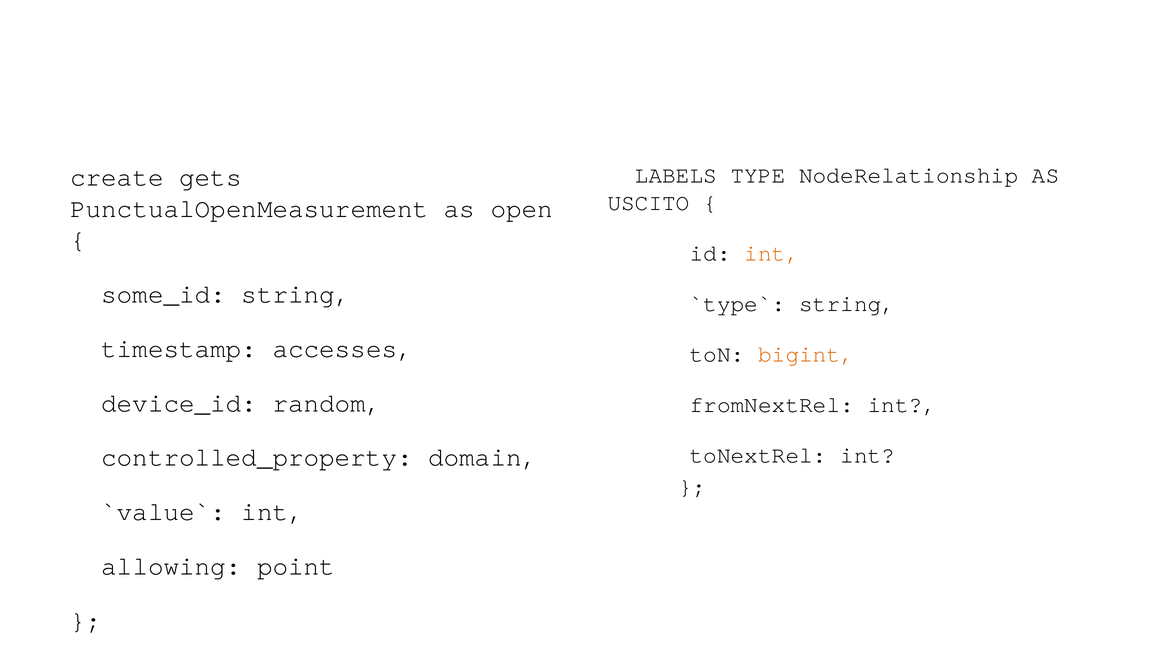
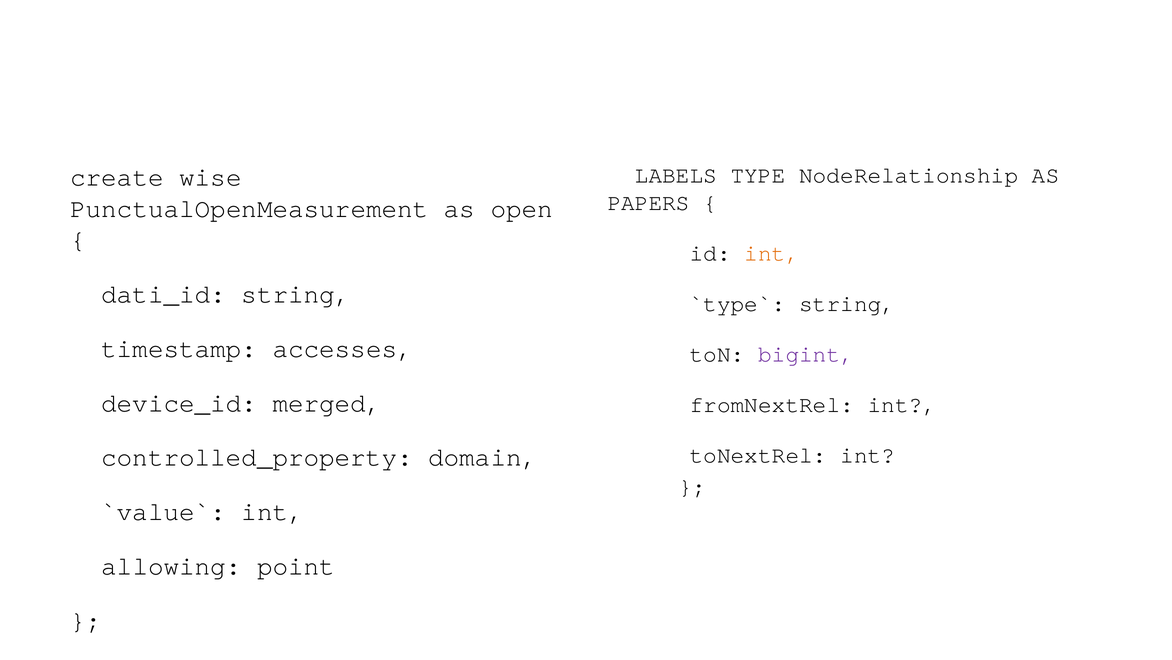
gets: gets -> wise
USCITO: USCITO -> PAPERS
some_id: some_id -> dati_id
bigint colour: orange -> purple
random: random -> merged
